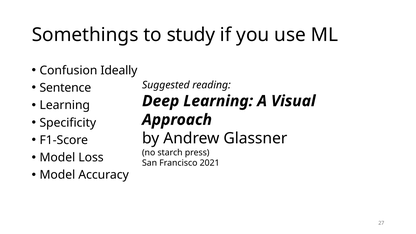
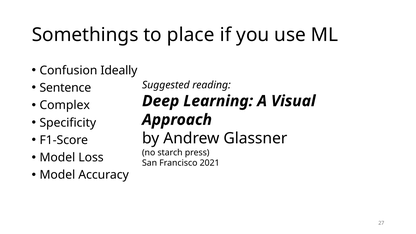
study: study -> place
Learning at (65, 105): Learning -> Complex
